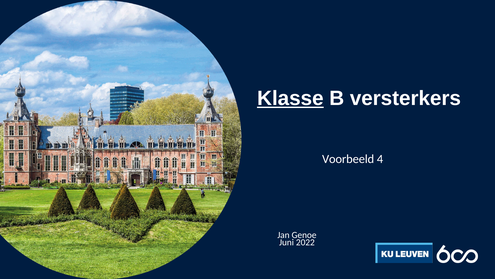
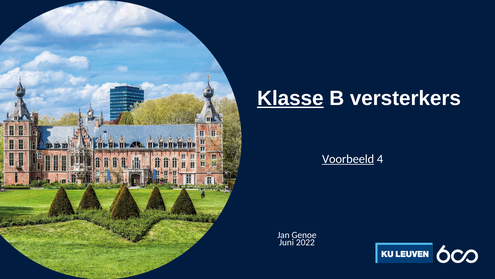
Voorbeeld underline: none -> present
